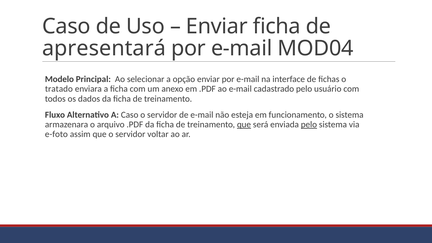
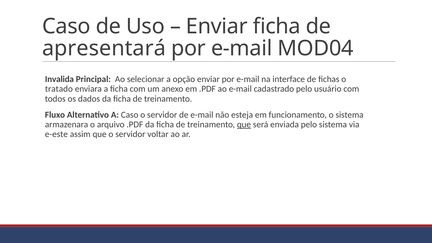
Modelo: Modelo -> Invalida
pelo at (309, 125) underline: present -> none
e-foto: e-foto -> e-este
